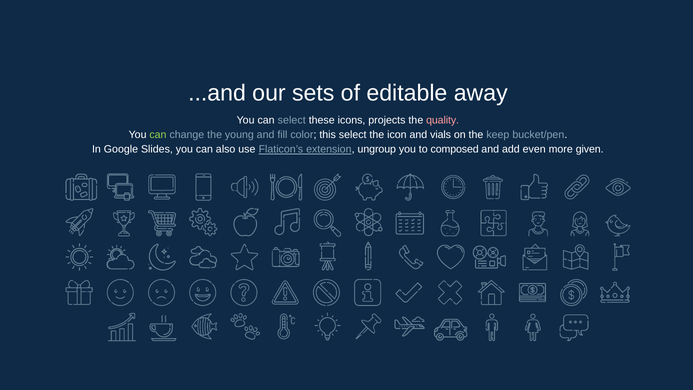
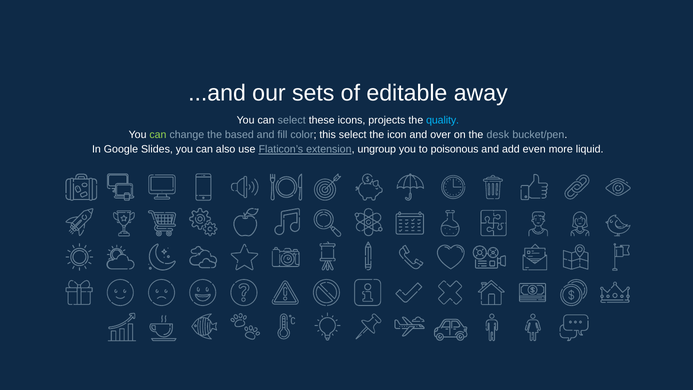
quality colour: pink -> light blue
young: young -> based
vials: vials -> over
keep: keep -> desk
composed: composed -> poisonous
given: given -> liquid
